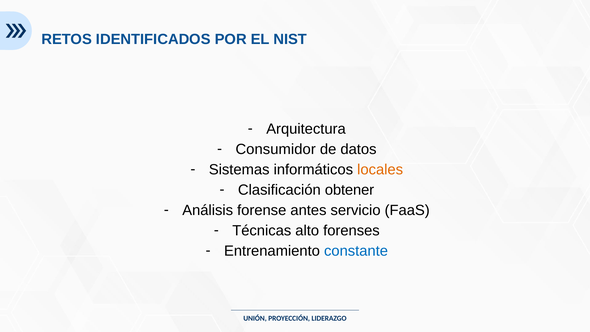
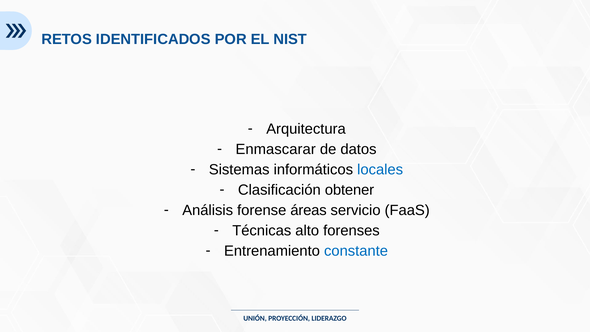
Consumidor: Consumidor -> Enmascarar
locales colour: orange -> blue
antes: antes -> áreas
